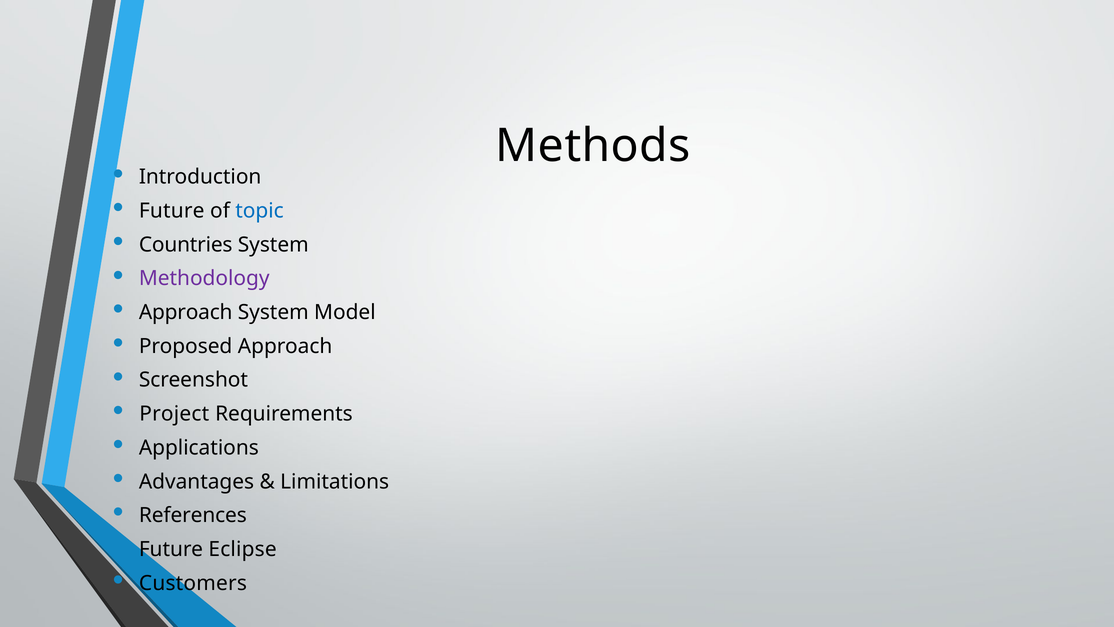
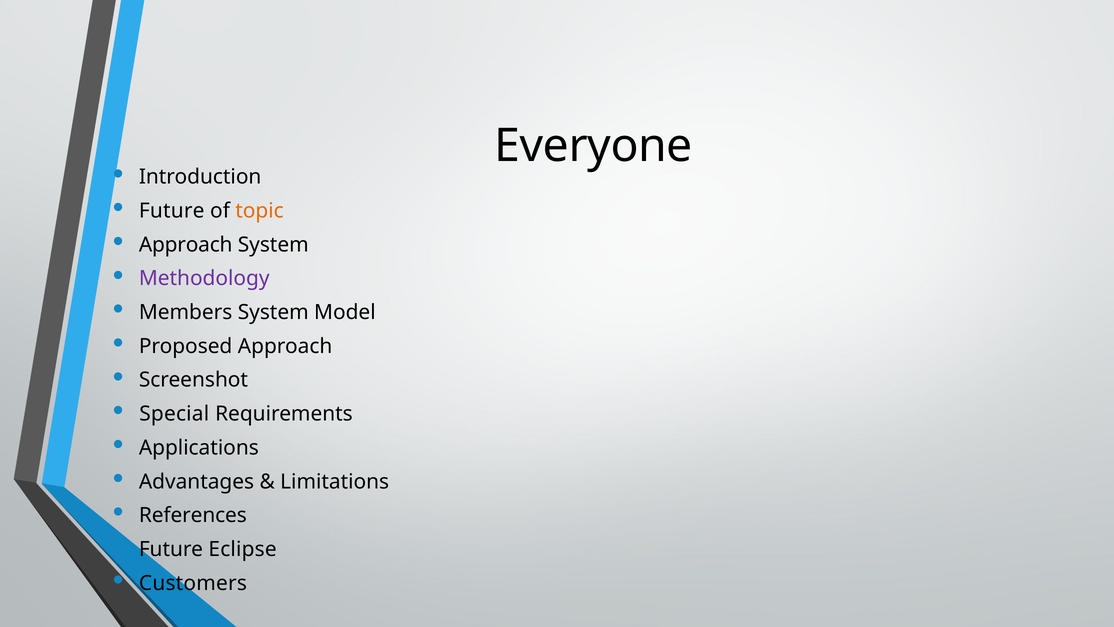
Methods: Methods -> Everyone
topic colour: blue -> orange
Countries at (186, 245): Countries -> Approach
Approach at (186, 312): Approach -> Members
Project: Project -> Special
